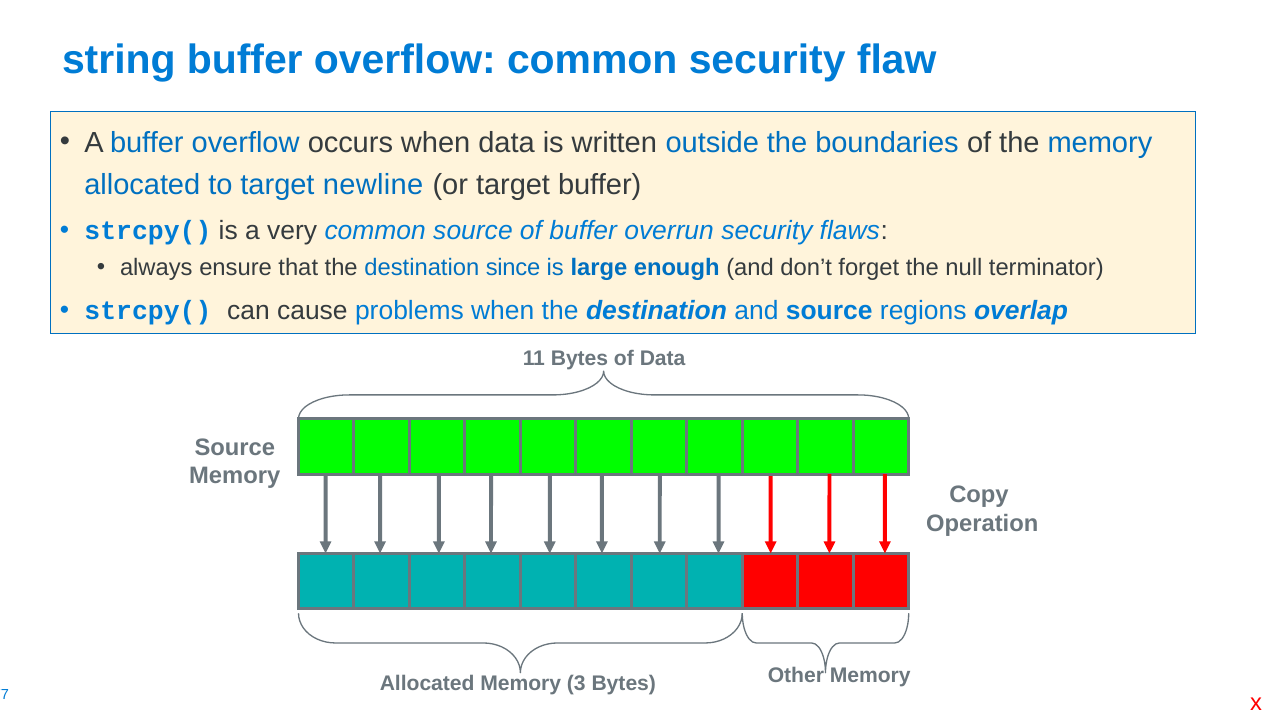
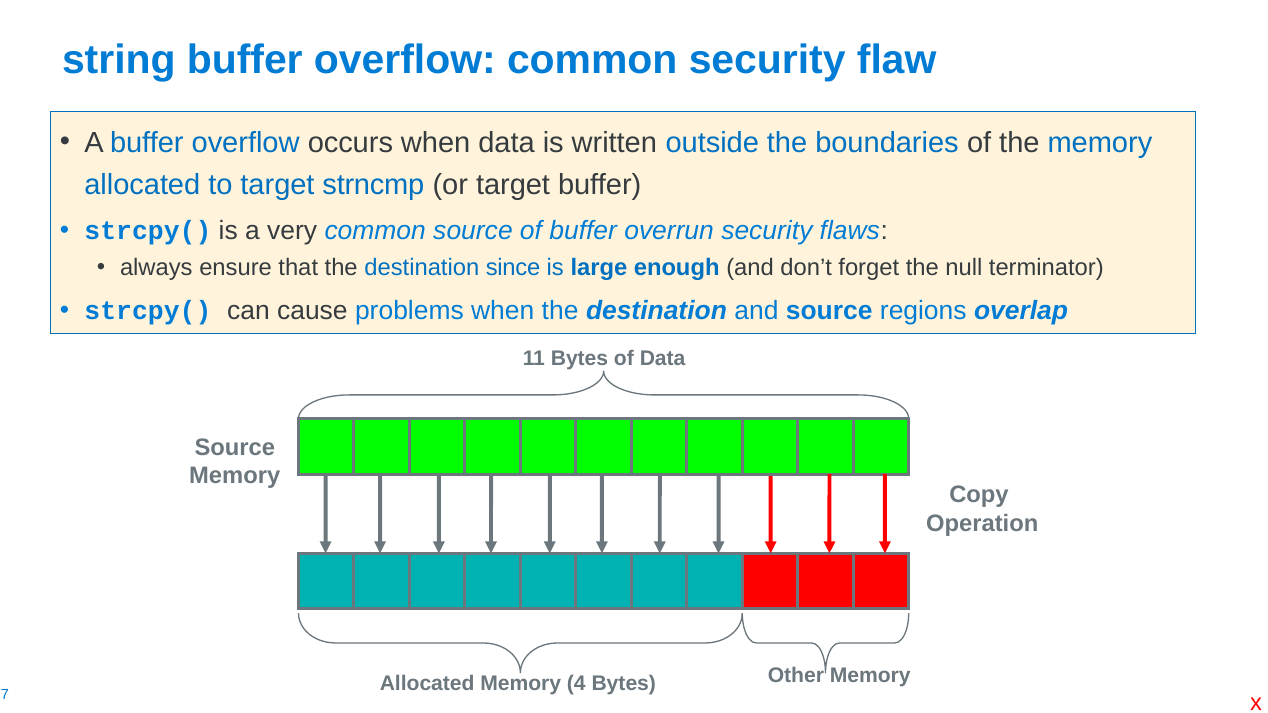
newline: newline -> strncmp
3: 3 -> 4
